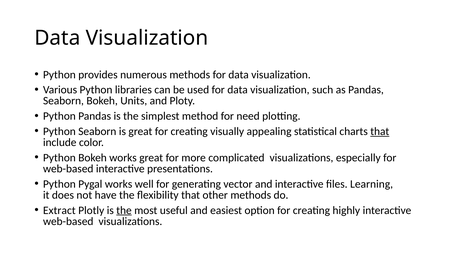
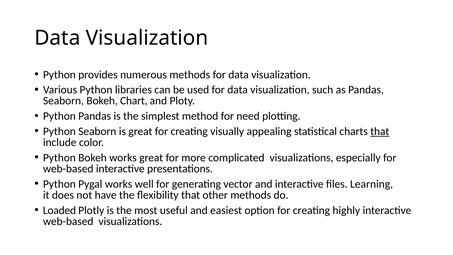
Units: Units -> Chart
Extract: Extract -> Loaded
the at (124, 210) underline: present -> none
